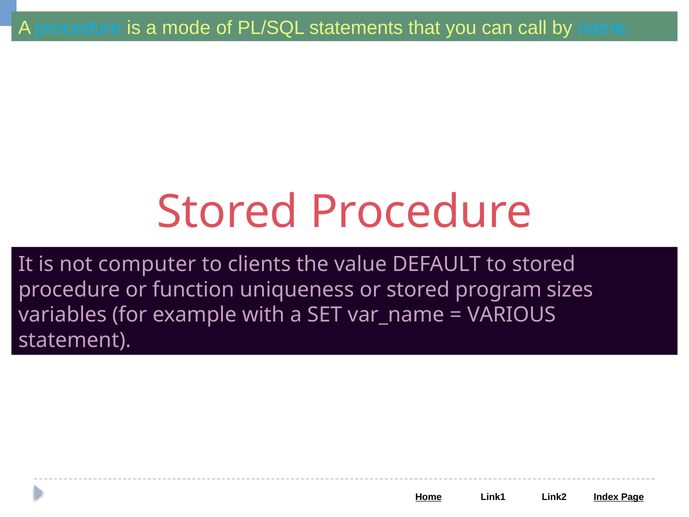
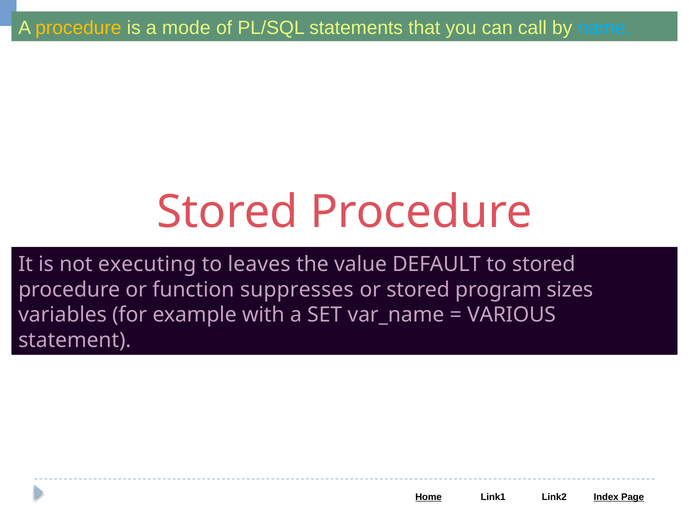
procedure at (78, 28) colour: light blue -> yellow
computer: computer -> executing
clients: clients -> leaves
uniqueness: uniqueness -> suppresses
